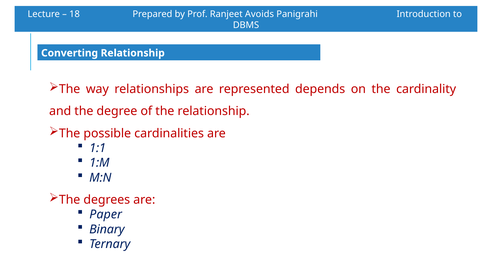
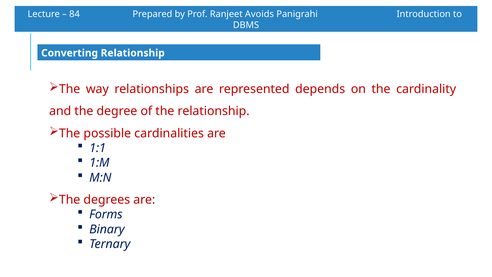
18: 18 -> 84
Paper: Paper -> Forms
